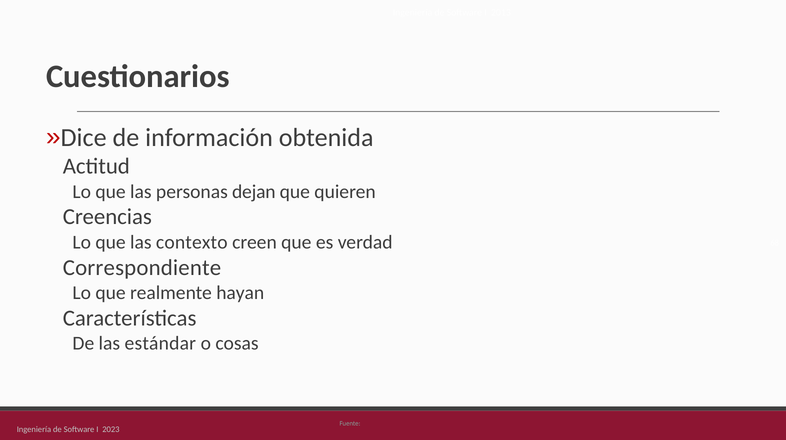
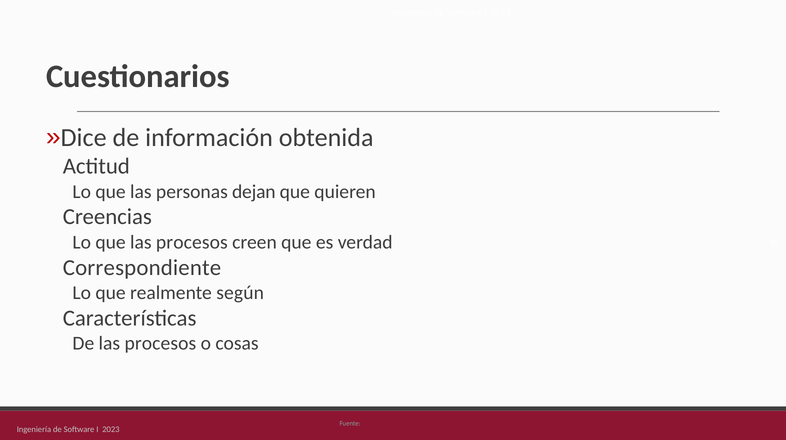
que las contexto: contexto -> procesos
hayan: hayan -> según
De las estándar: estándar -> procesos
